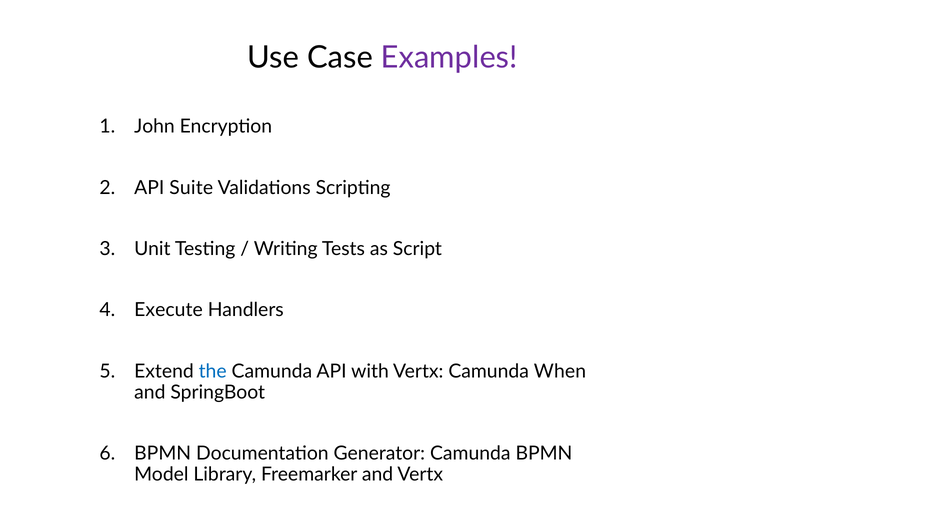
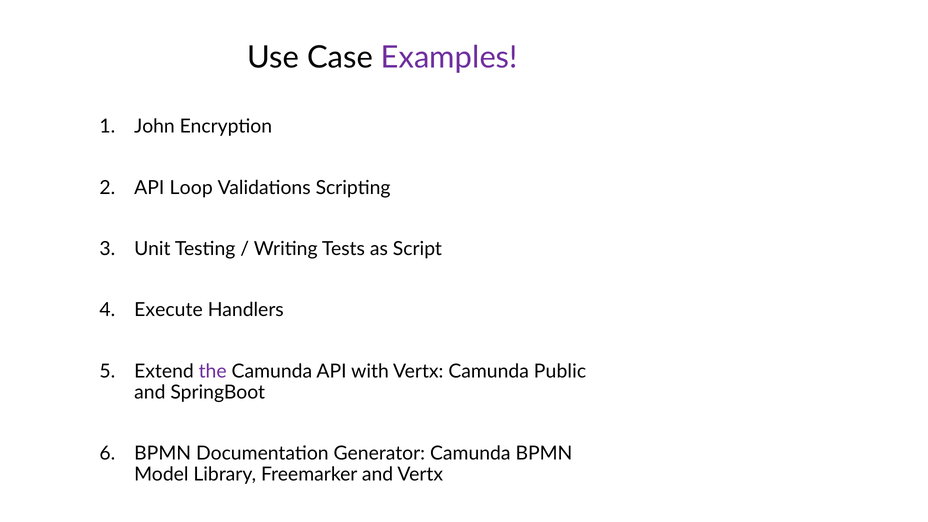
Suite: Suite -> Loop
the colour: blue -> purple
When: When -> Public
